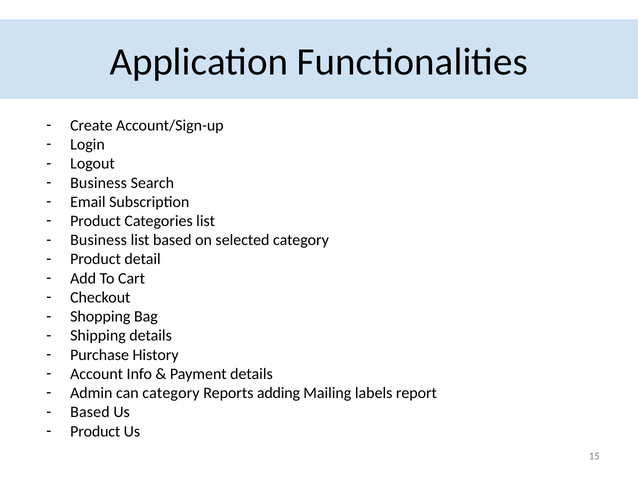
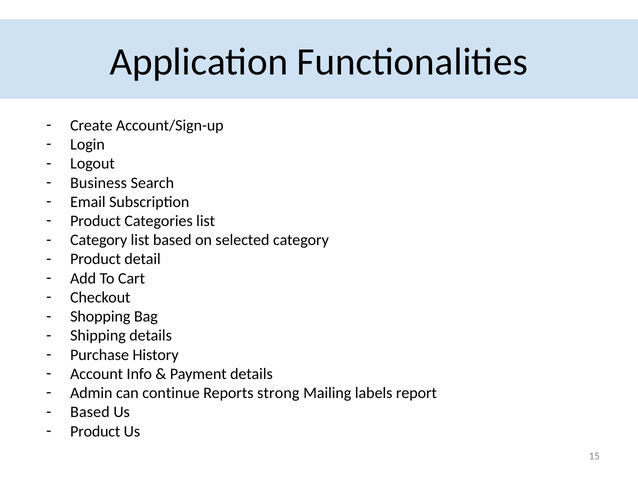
Business at (99, 240): Business -> Category
can category: category -> continue
adding: adding -> strong
